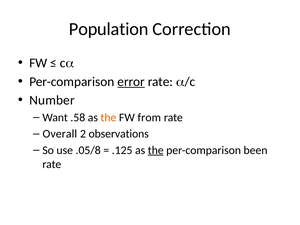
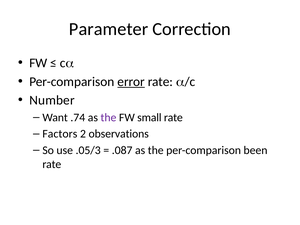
Population: Population -> Parameter
.58: .58 -> .74
the at (108, 118) colour: orange -> purple
from: from -> small
Overall: Overall -> Factors
.05/8: .05/8 -> .05/3
.125: .125 -> .087
the at (156, 150) underline: present -> none
